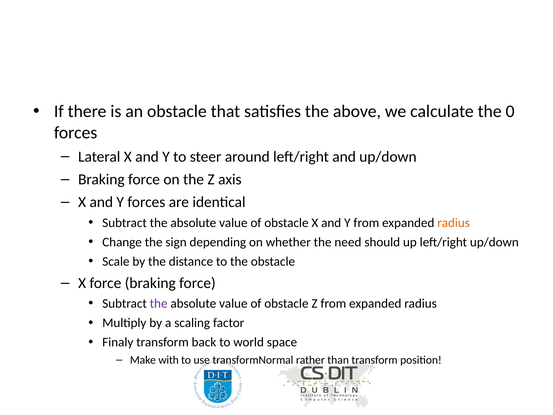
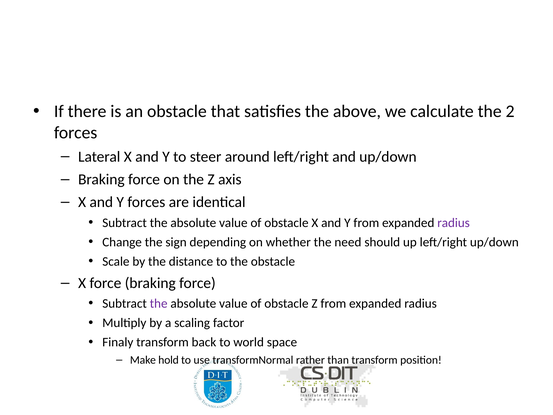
0: 0 -> 2
radius at (454, 223) colour: orange -> purple
with: with -> hold
